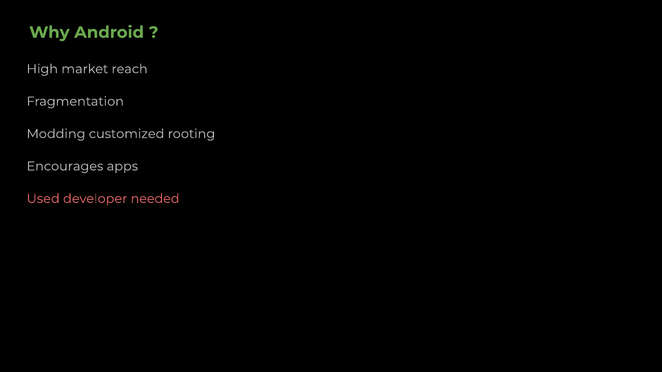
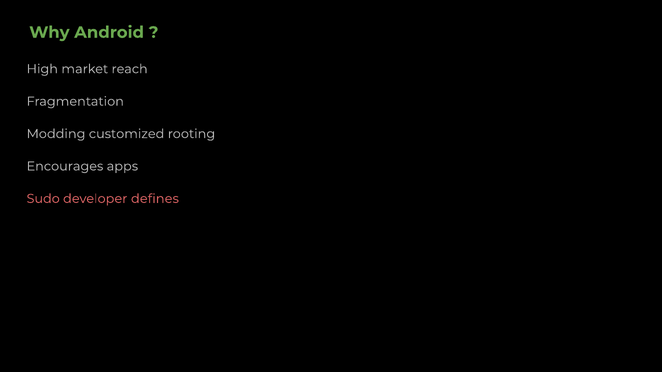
Used: Used -> Sudo
needed: needed -> defines
